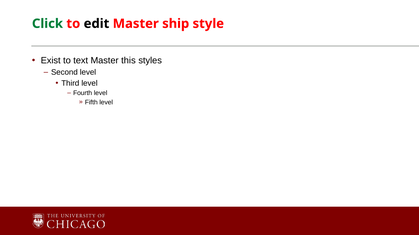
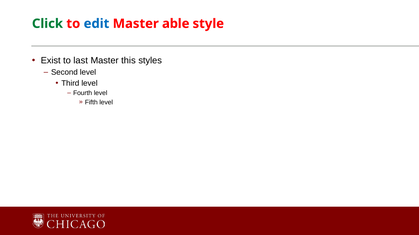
edit colour: black -> blue
ship: ship -> able
text: text -> last
